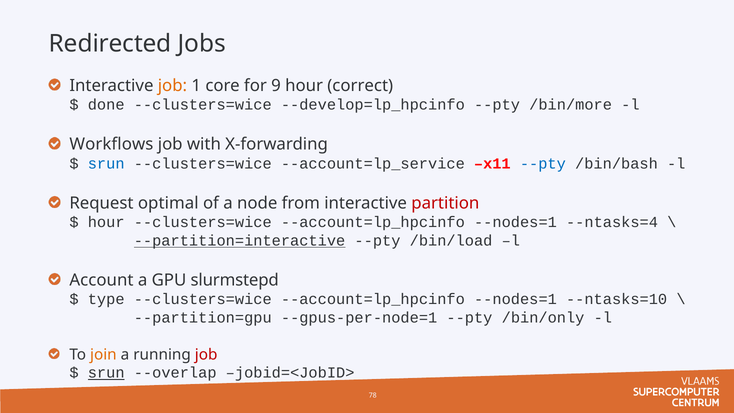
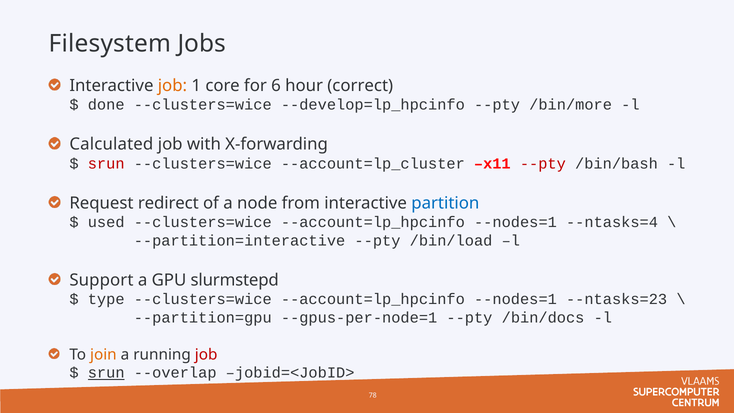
Redirected: Redirected -> Filesystem
9: 9 -> 6
Workflows: Workflows -> Calculated
srun at (106, 164) colour: blue -> red
--account=lp_service: --account=lp_service -> --account=lp_cluster
--pty at (543, 164) colour: blue -> red
optimal: optimal -> redirect
partition colour: red -> blue
hour at (106, 222): hour -> used
--partition=interactive underline: present -> none
Account: Account -> Support
--ntasks=10: --ntasks=10 -> --ntasks=23
/bin/only: /bin/only -> /bin/docs
